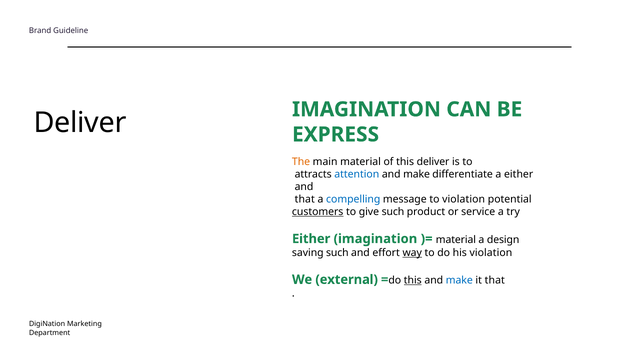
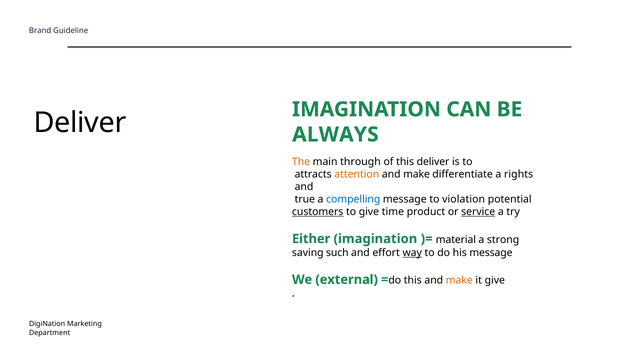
EXPRESS: EXPRESS -> ALWAYS
main material: material -> through
attention colour: blue -> orange
a either: either -> rights
that at (305, 199): that -> true
give such: such -> time
service underline: none -> present
design: design -> strong
his violation: violation -> message
this at (413, 280) underline: present -> none
make at (459, 280) colour: blue -> orange
it that: that -> give
